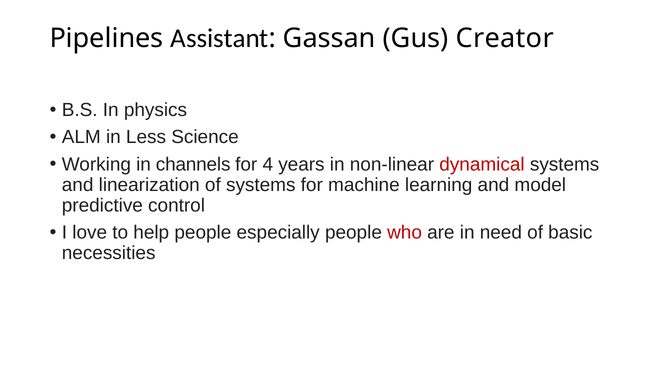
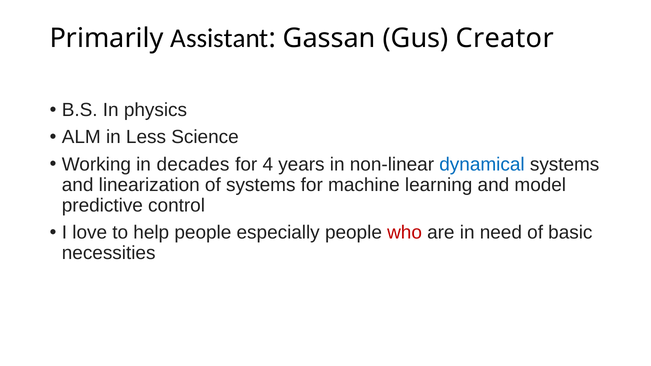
Pipelines: Pipelines -> Primarily
channels: channels -> decades
dynamical colour: red -> blue
